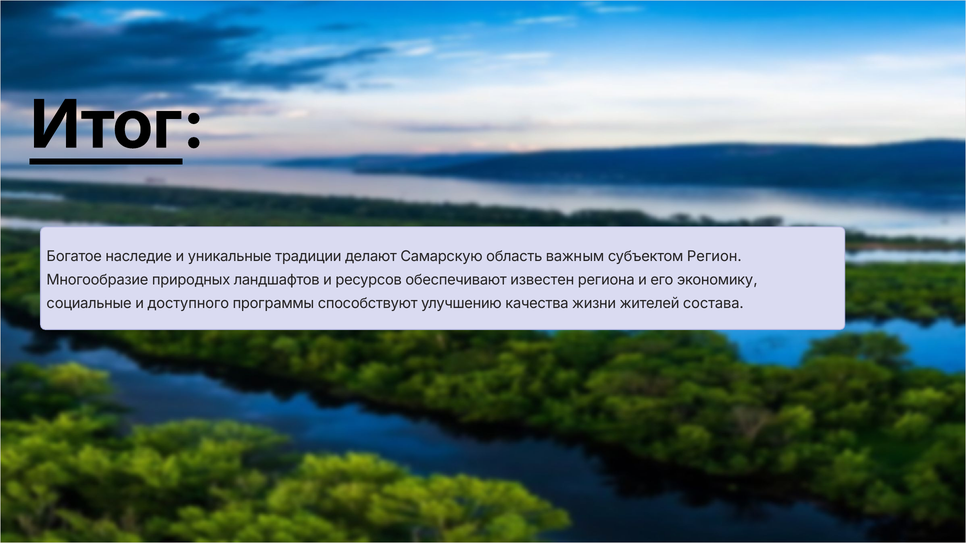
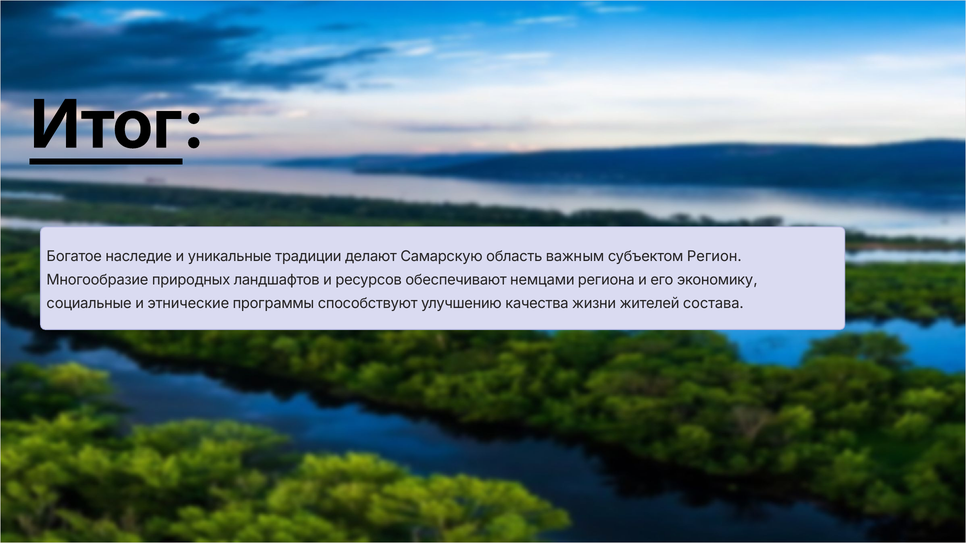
известен: известен -> немцами
доступного: доступного -> этнические
